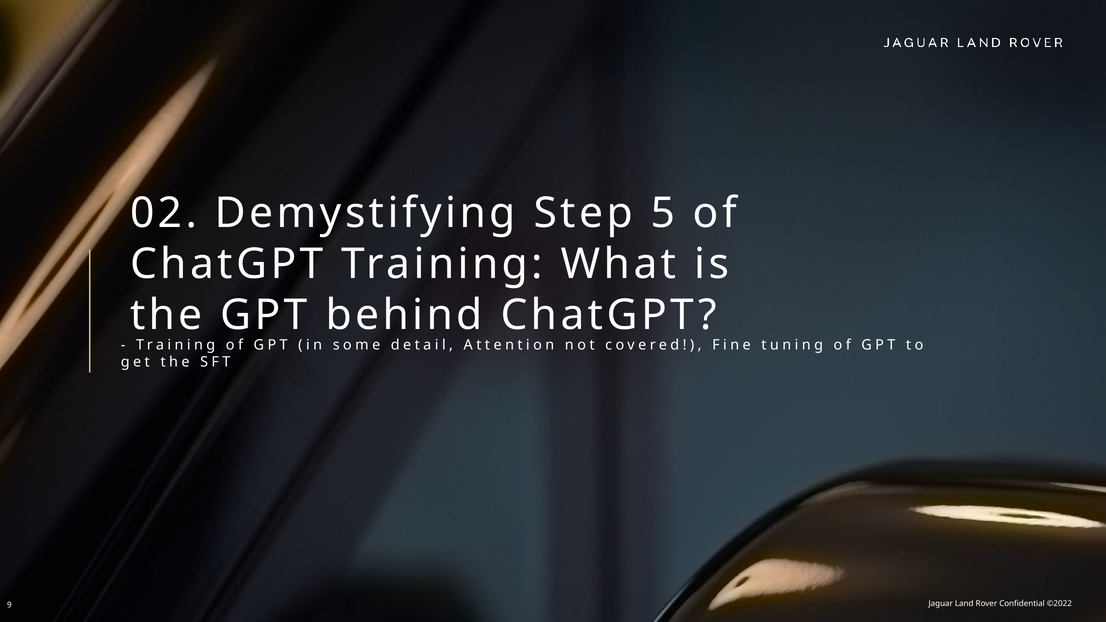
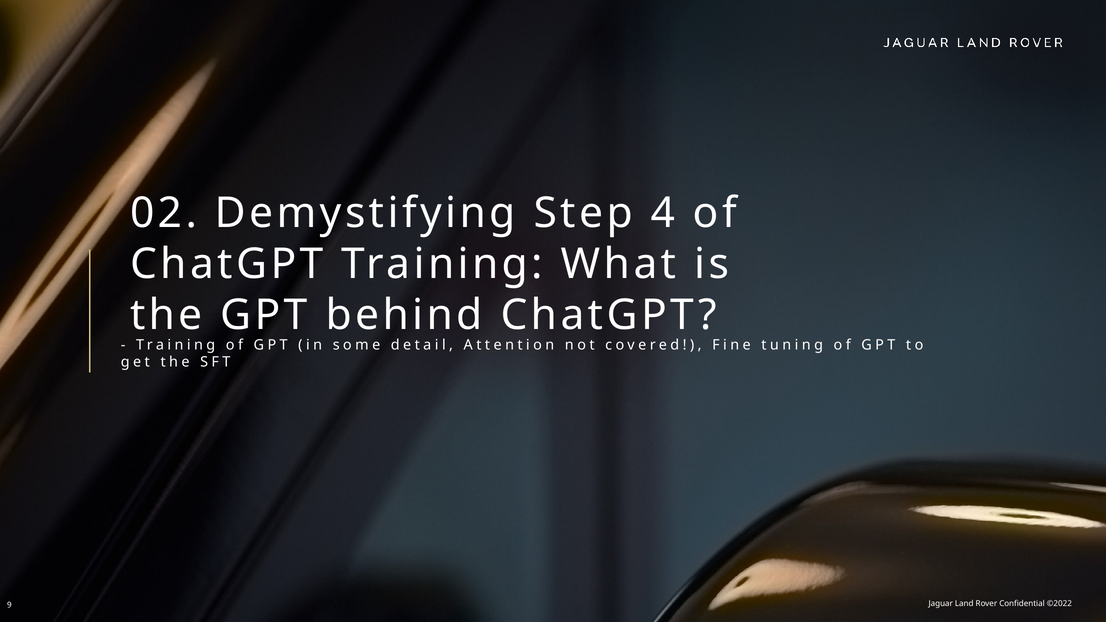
5: 5 -> 4
